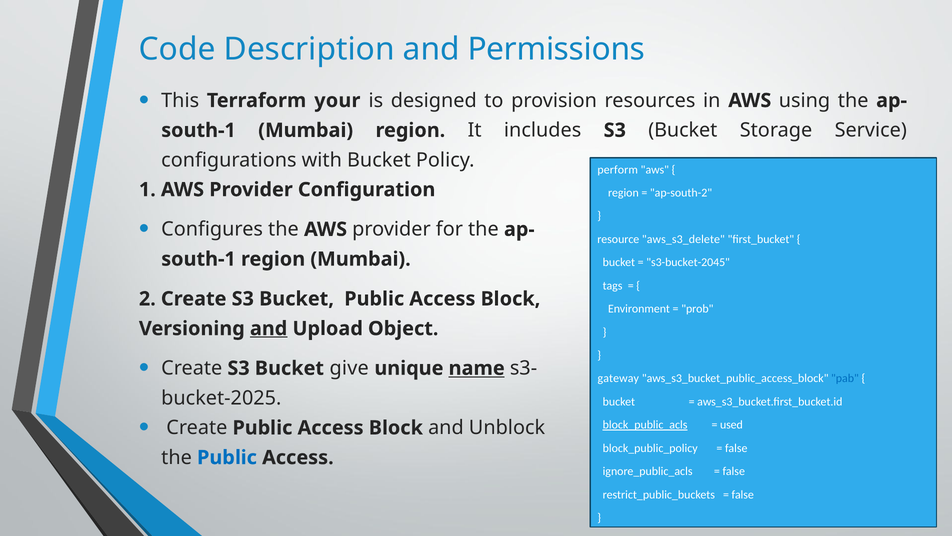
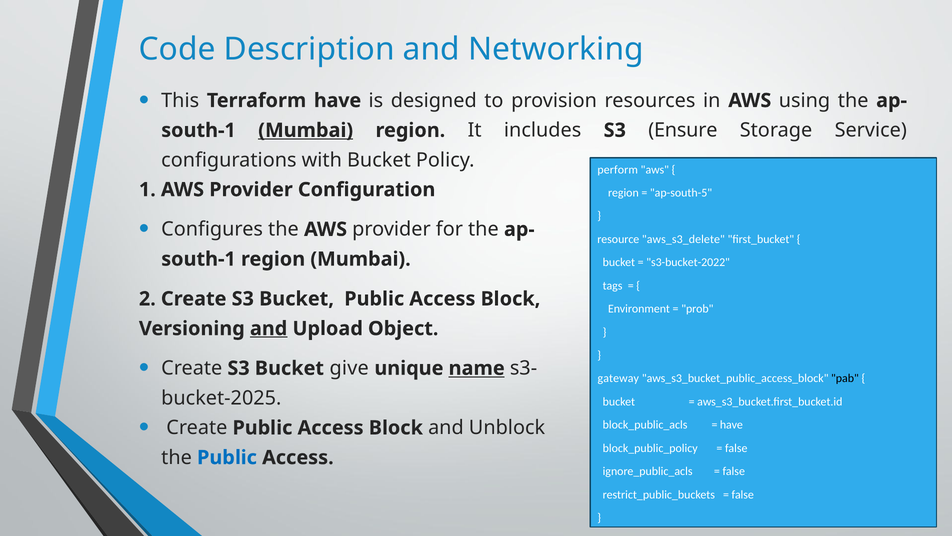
Permissions: Permissions -> Networking
Terraform your: your -> have
Mumbai at (306, 130) underline: none -> present
includes S3 Bucket: Bucket -> Ensure
ap-south-2: ap-south-2 -> ap-south-5
s3-bucket-2045: s3-bucket-2045 -> s3-bucket-2022
pab colour: blue -> black
block_public_acls underline: present -> none
used at (731, 425): used -> have
